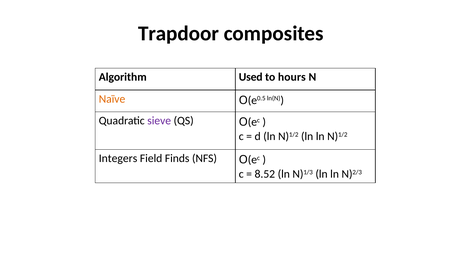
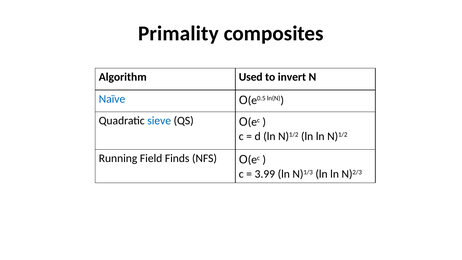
Trapdoor: Trapdoor -> Primality
hours: hours -> invert
Naïve colour: orange -> blue
sieve colour: purple -> blue
Integers: Integers -> Running
8.52: 8.52 -> 3.99
